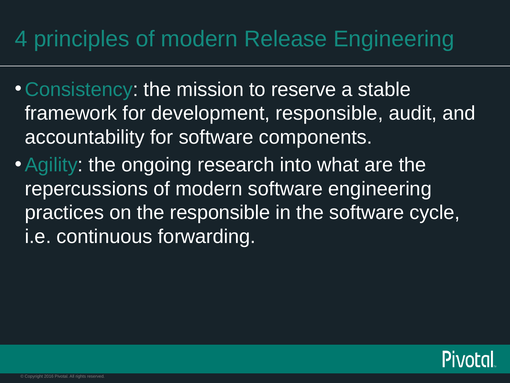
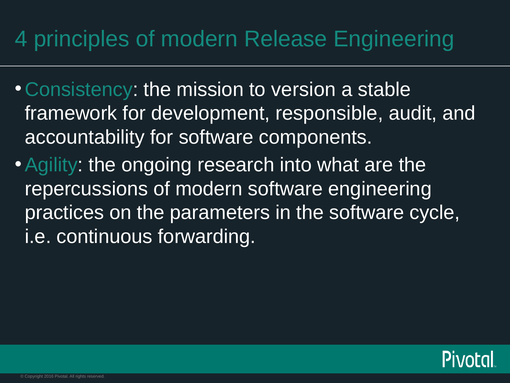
reserve: reserve -> version
the responsible: responsible -> parameters
